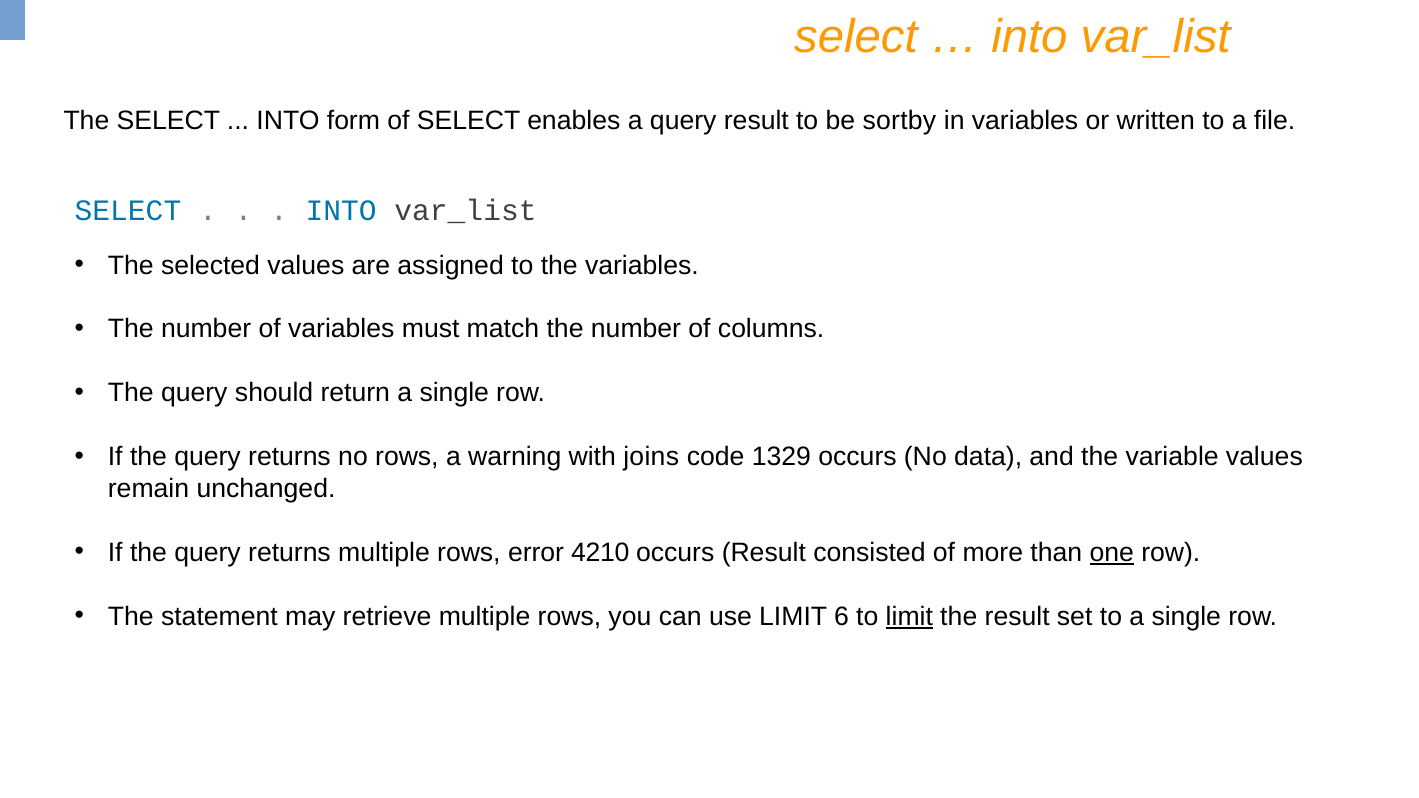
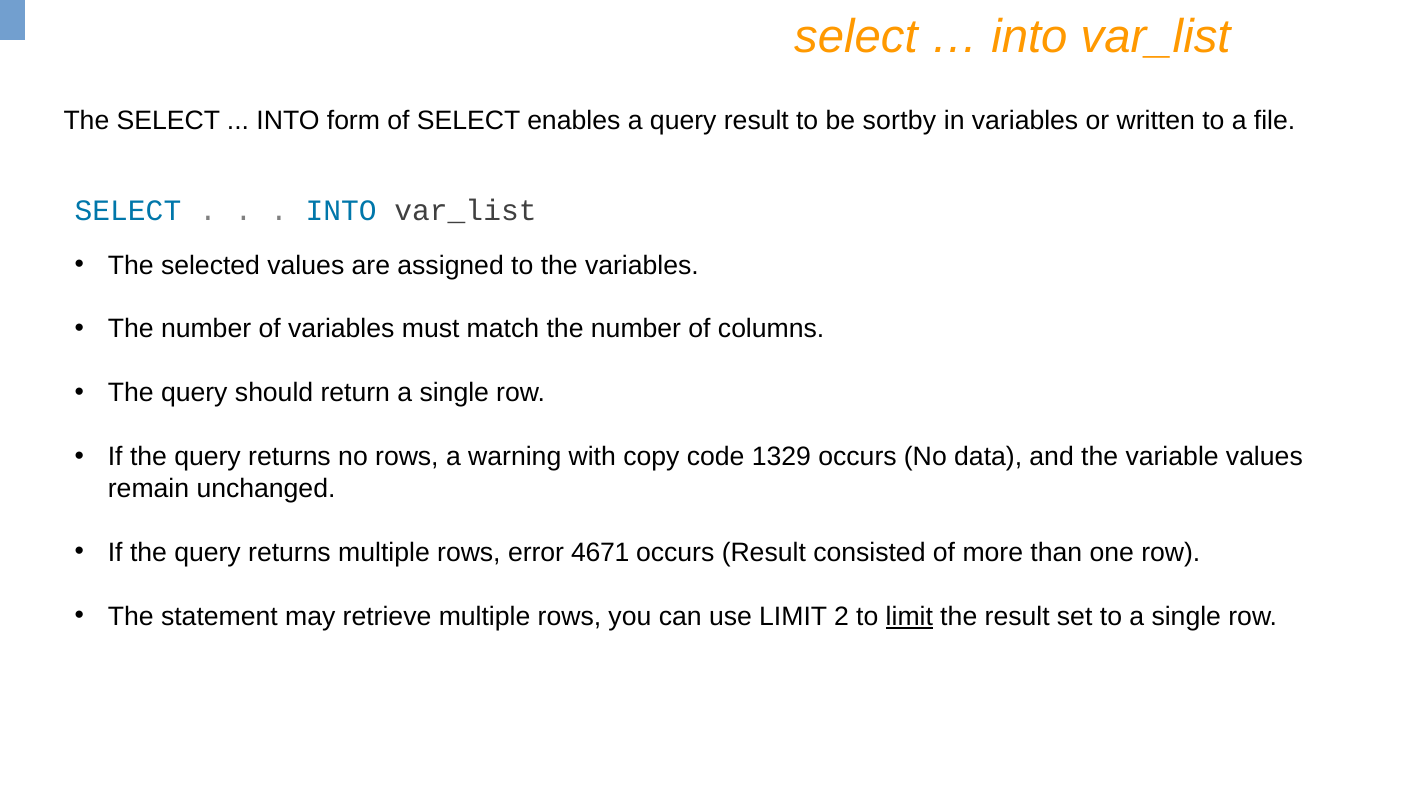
joins: joins -> copy
4210: 4210 -> 4671
one underline: present -> none
6: 6 -> 2
